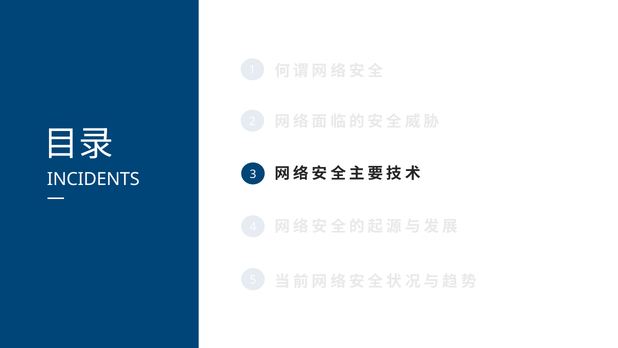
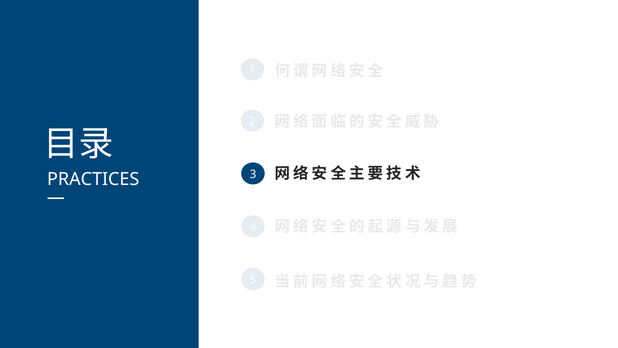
INCIDENTS: INCIDENTS -> PRACTICES
